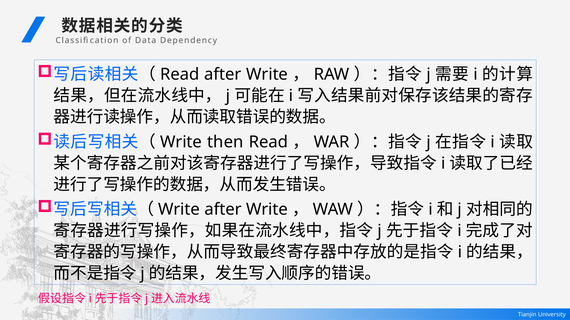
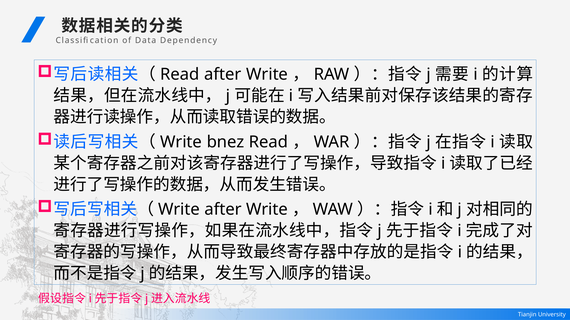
then: then -> bnez
